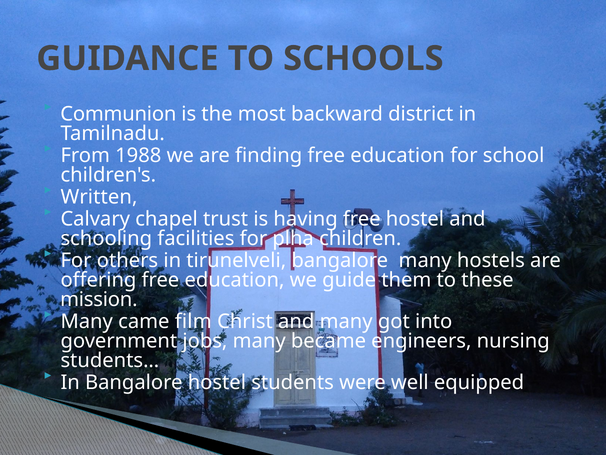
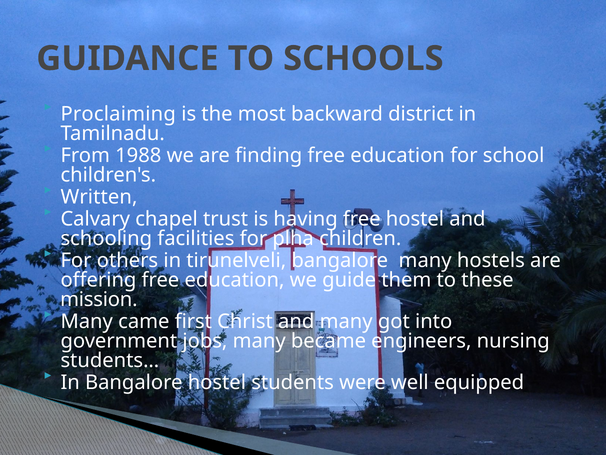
Communion: Communion -> Proclaiming
film: film -> first
